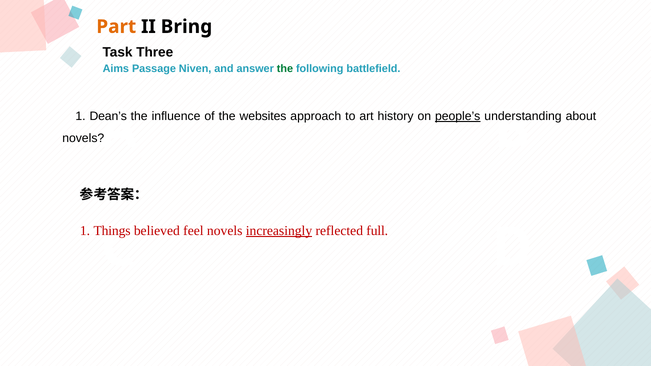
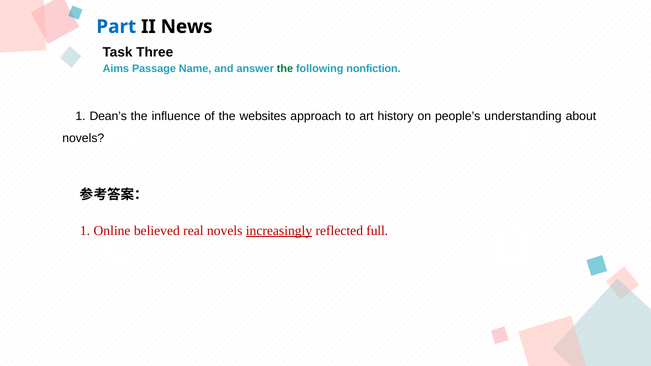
Part colour: orange -> blue
Bring: Bring -> News
Niven: Niven -> Name
battlefield: battlefield -> nonfiction
people’s underline: present -> none
Things: Things -> Online
feel: feel -> real
